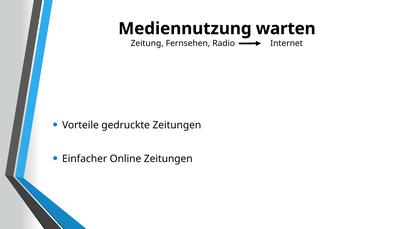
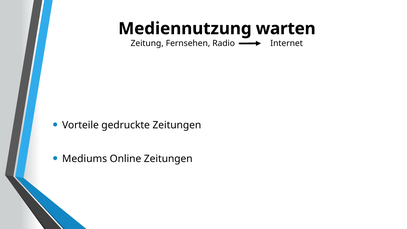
Einfacher: Einfacher -> Mediums
